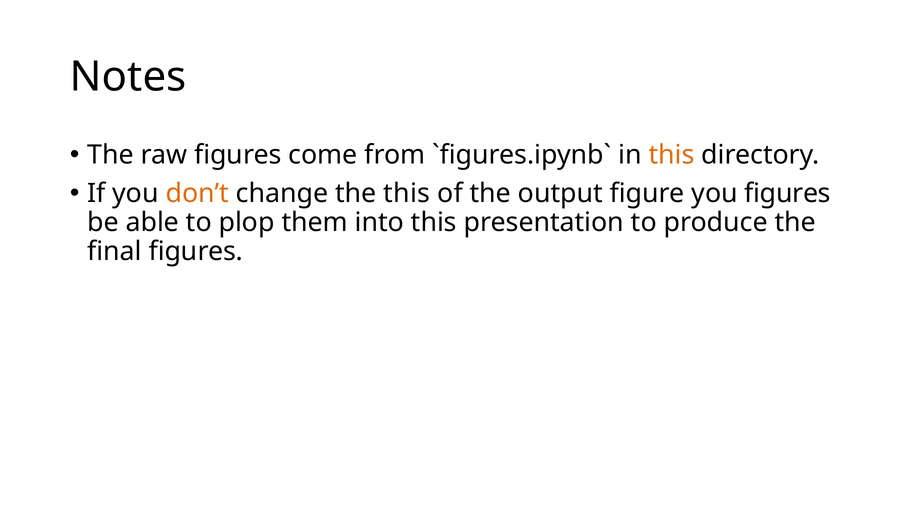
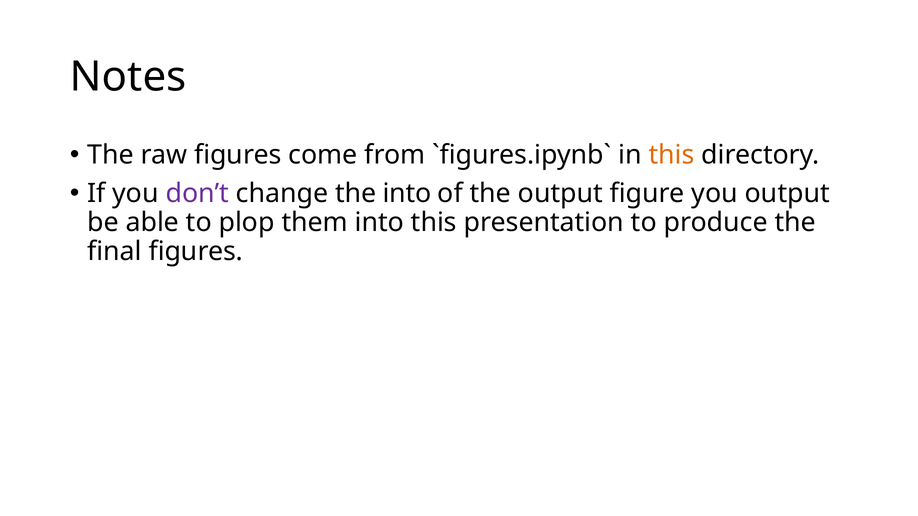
don’t colour: orange -> purple
the this: this -> into
you figures: figures -> output
